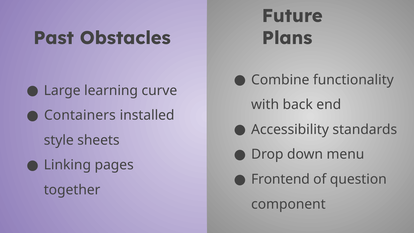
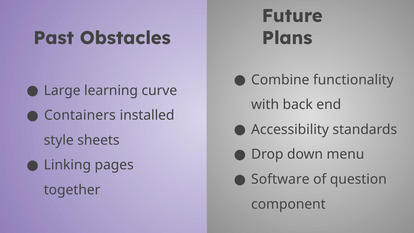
Frontend: Frontend -> Software
